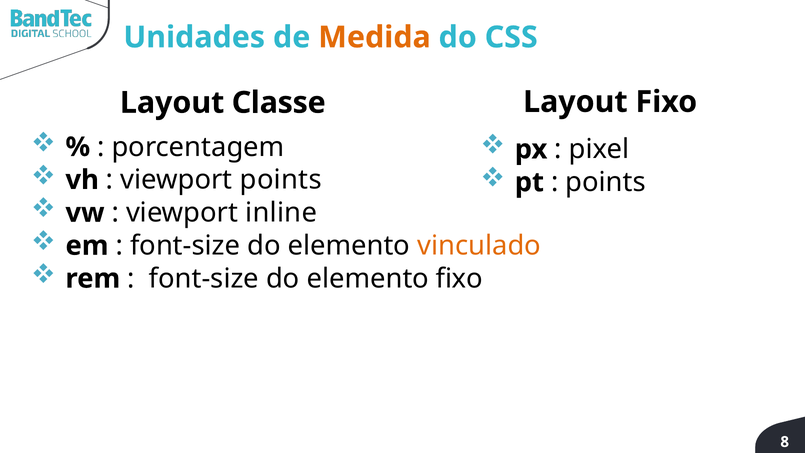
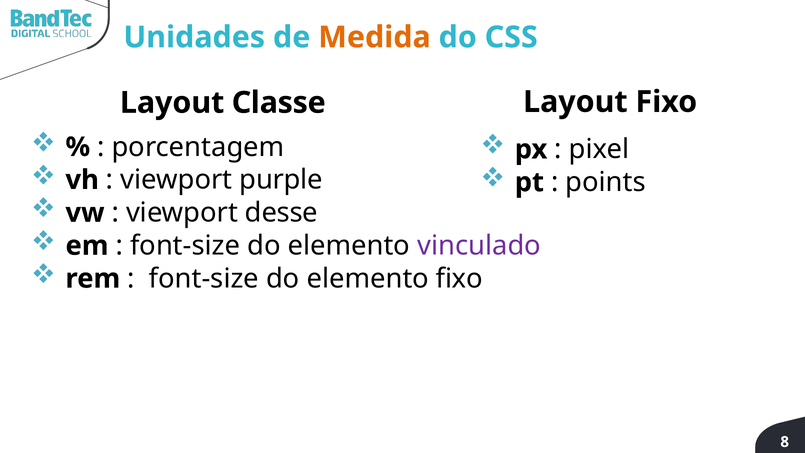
viewport points: points -> purple
inline: inline -> desse
vinculado colour: orange -> purple
